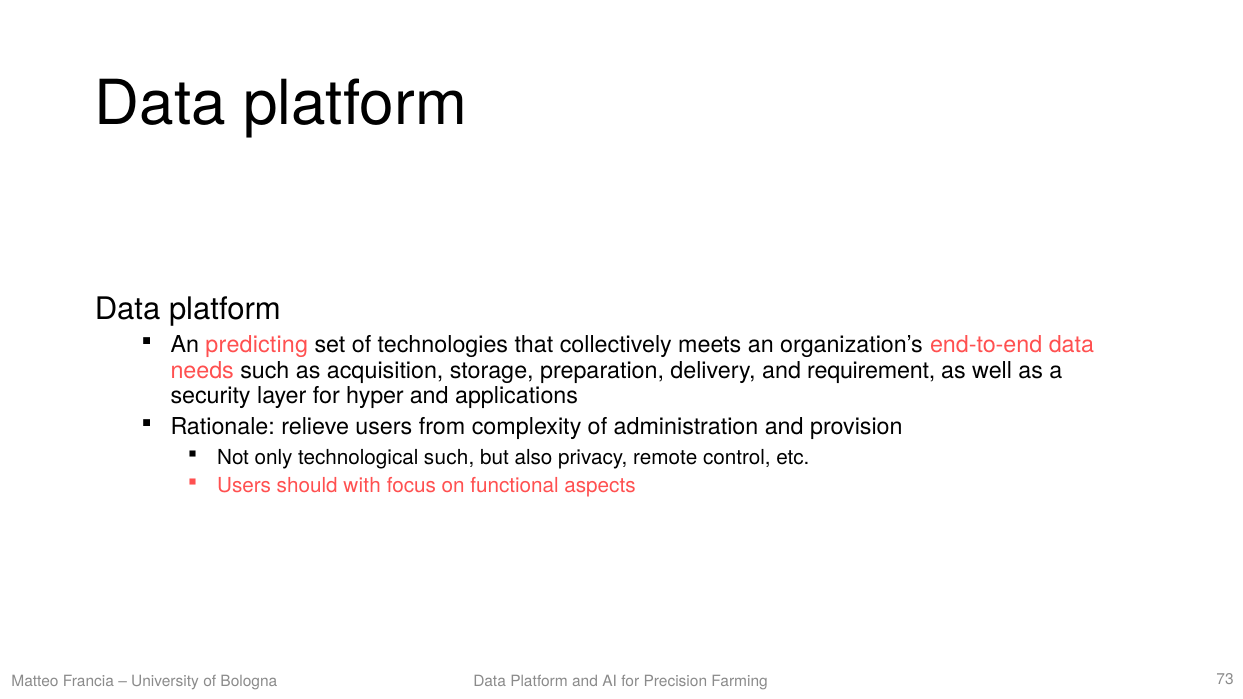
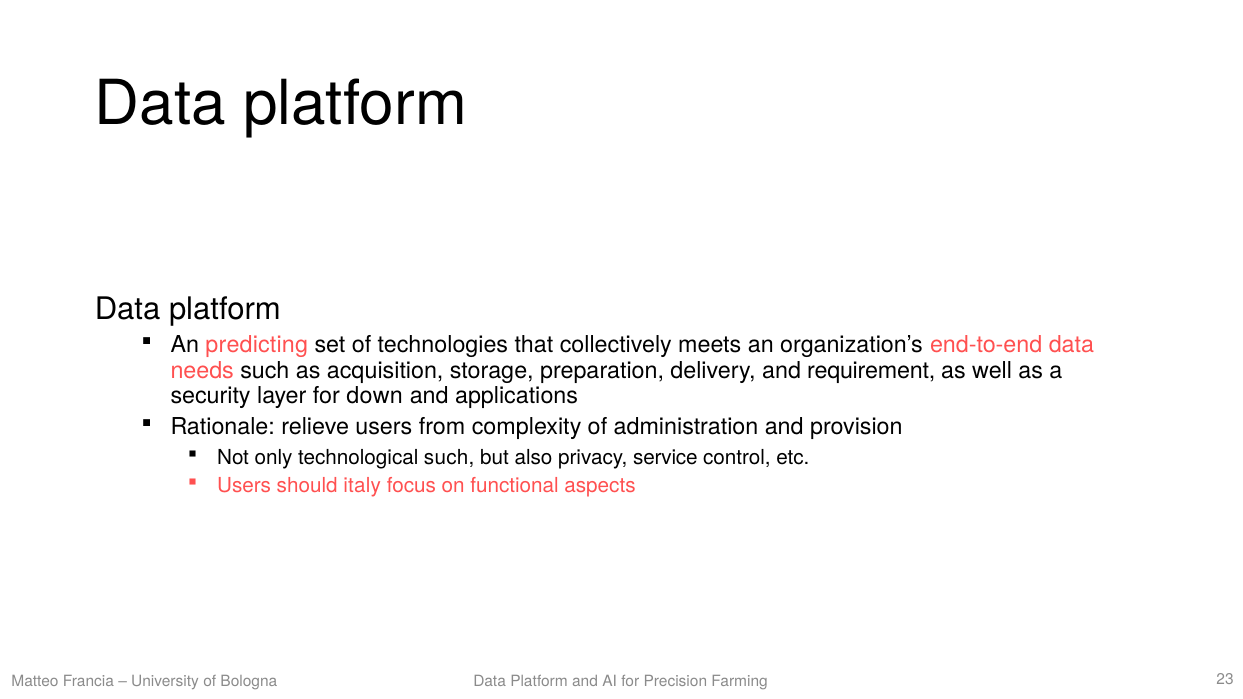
hyper: hyper -> down
remote: remote -> service
with: with -> italy
73: 73 -> 23
